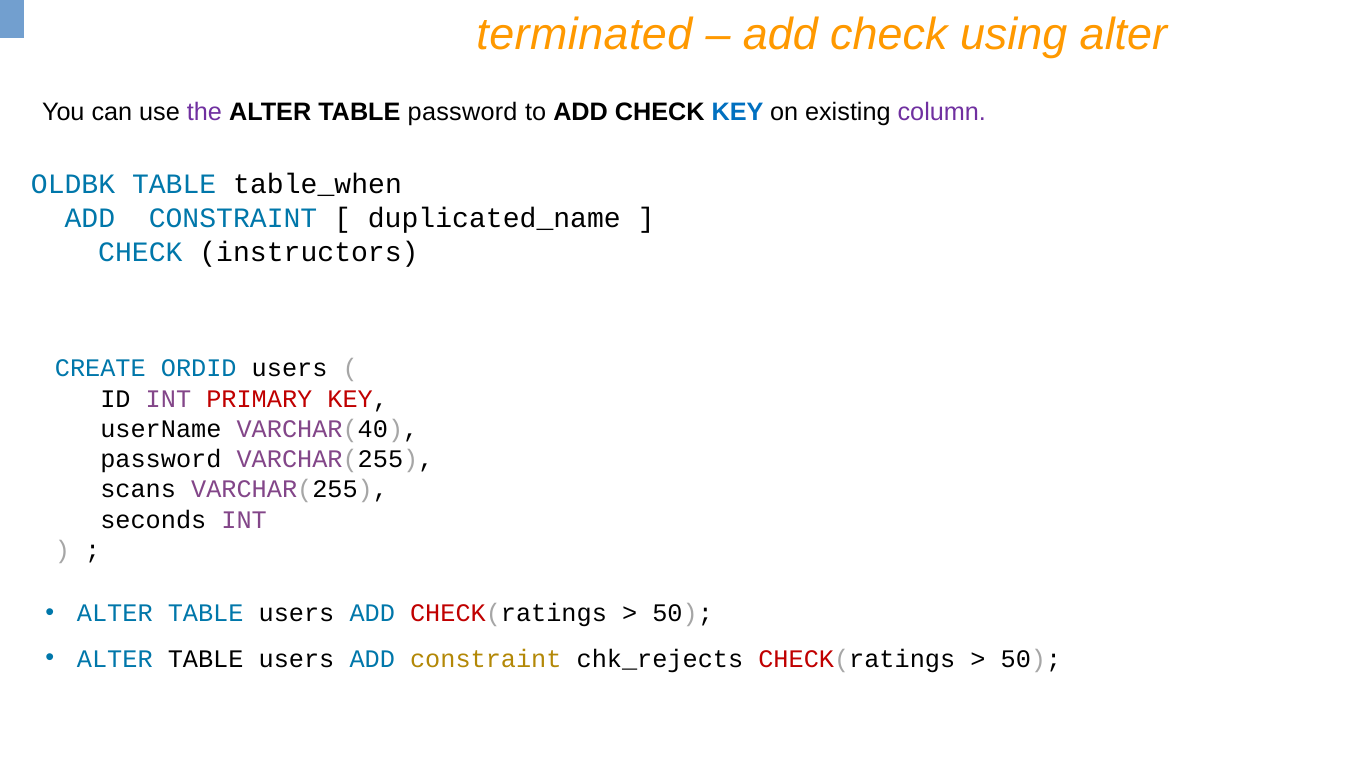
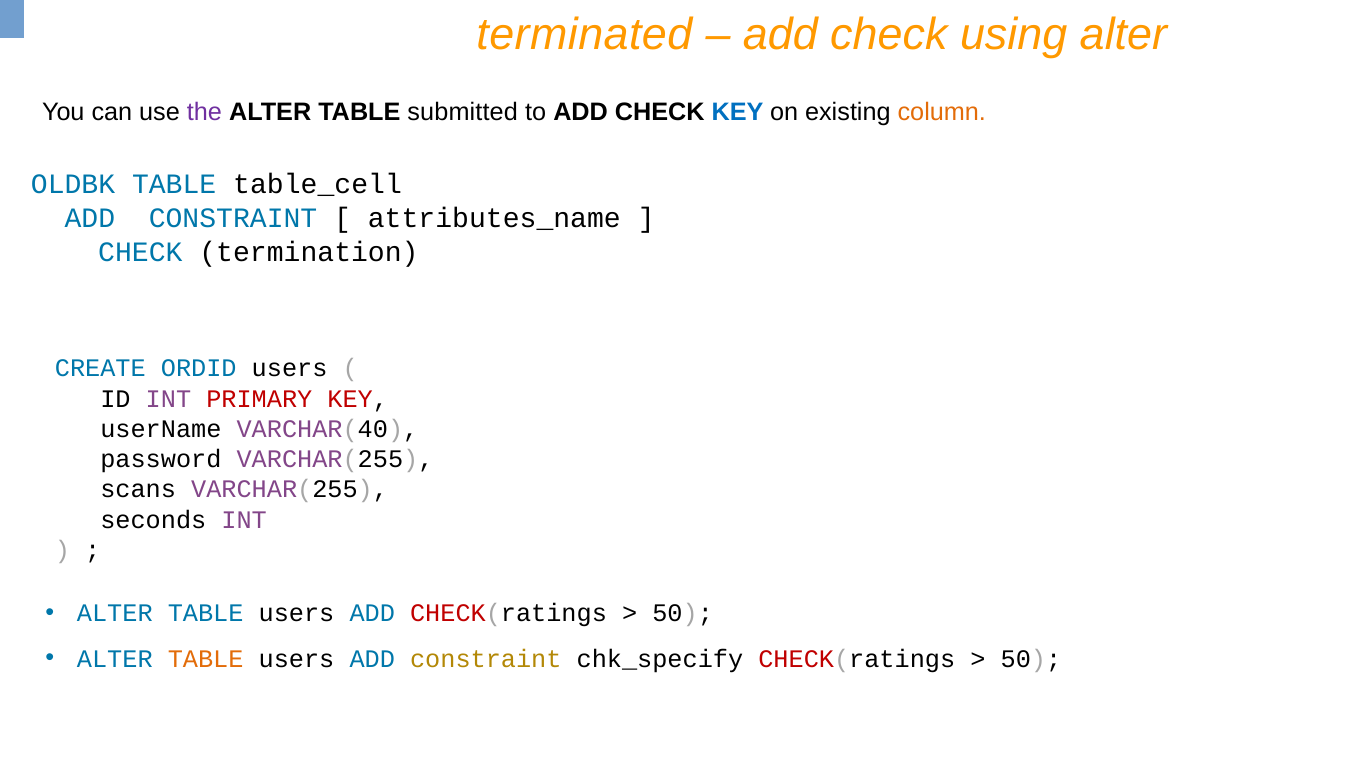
TABLE password: password -> submitted
column colour: purple -> orange
table_when: table_when -> table_cell
duplicated_name: duplicated_name -> attributes_name
instructors: instructors -> termination
TABLE at (206, 659) colour: black -> orange
chk_rejects: chk_rejects -> chk_specify
